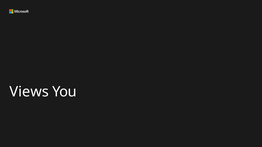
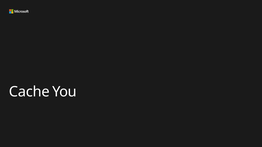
Views: Views -> Cache
